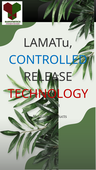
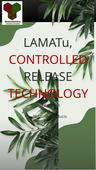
CONTROLLED colour: blue -> red
